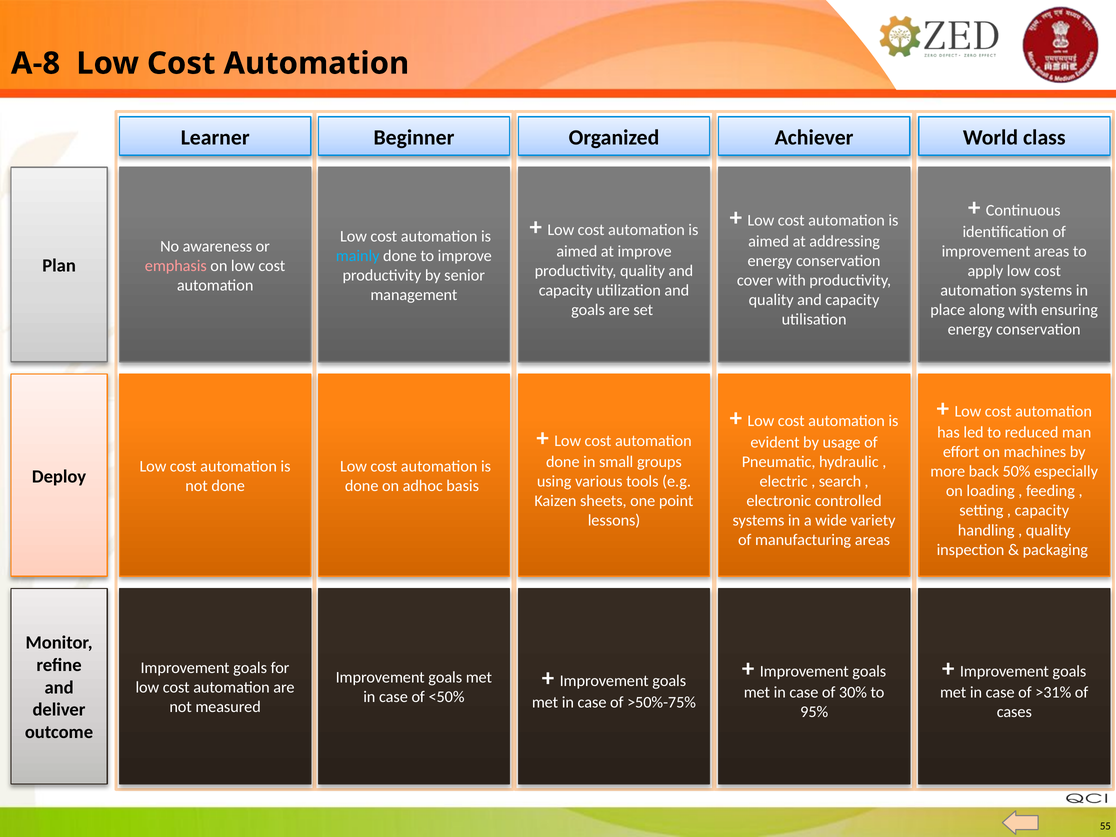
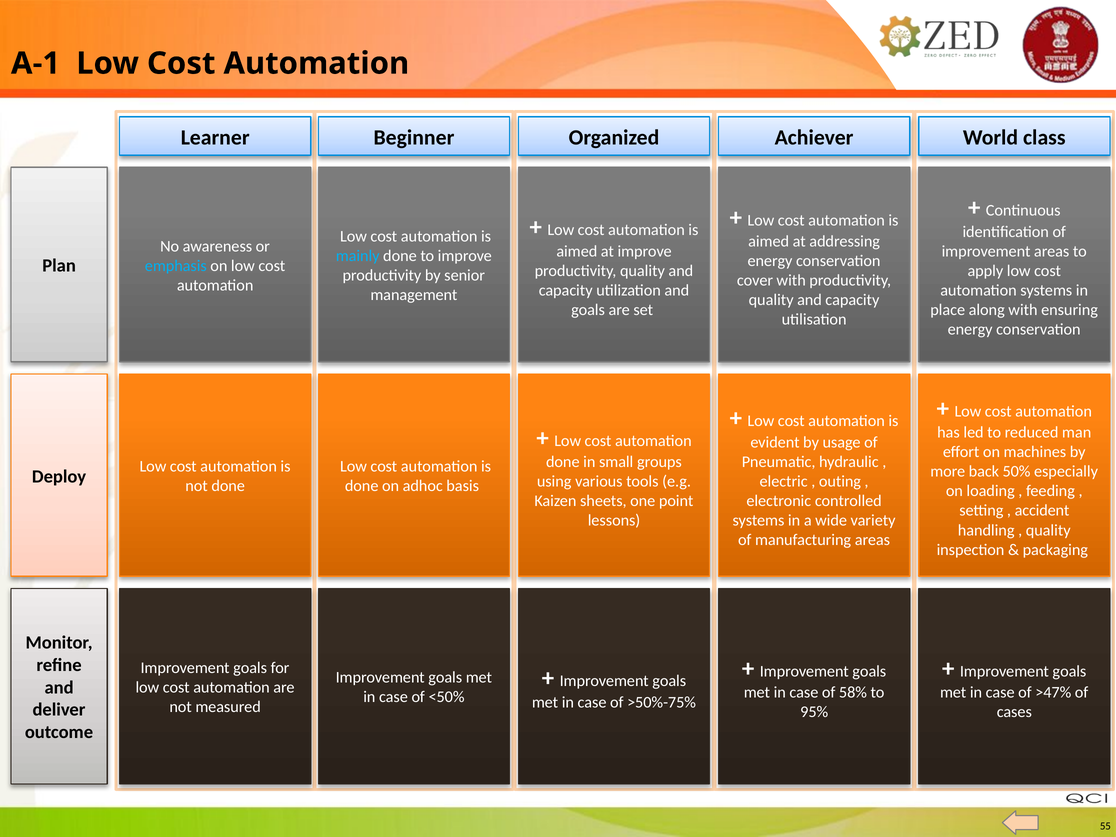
A-8: A-8 -> A-1
emphasis colour: pink -> light blue
search: search -> outing
capacity at (1042, 511): capacity -> accident
30%: 30% -> 58%
>31%: >31% -> >47%
